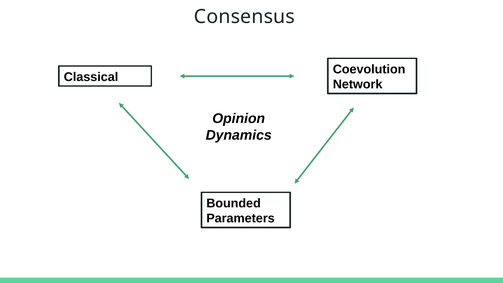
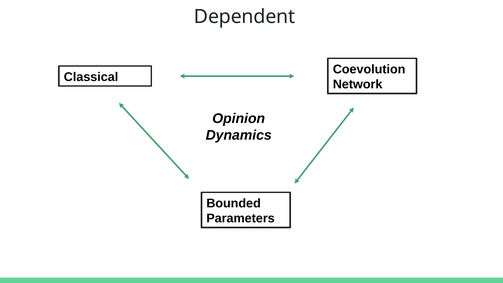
Consensus: Consensus -> Dependent
